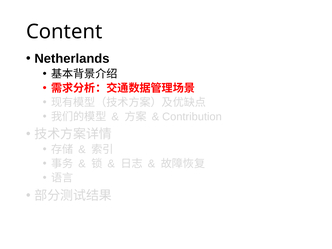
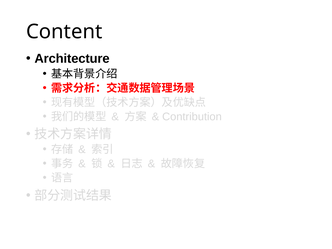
Netherlands: Netherlands -> Architecture
